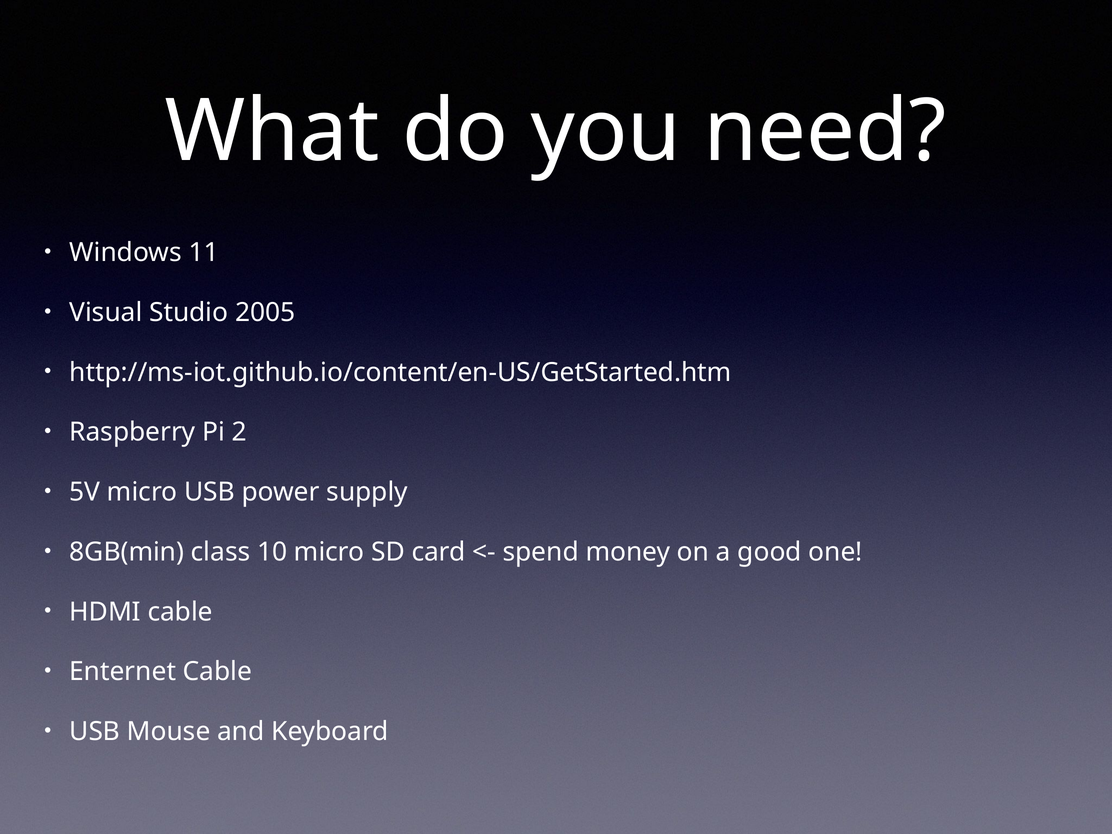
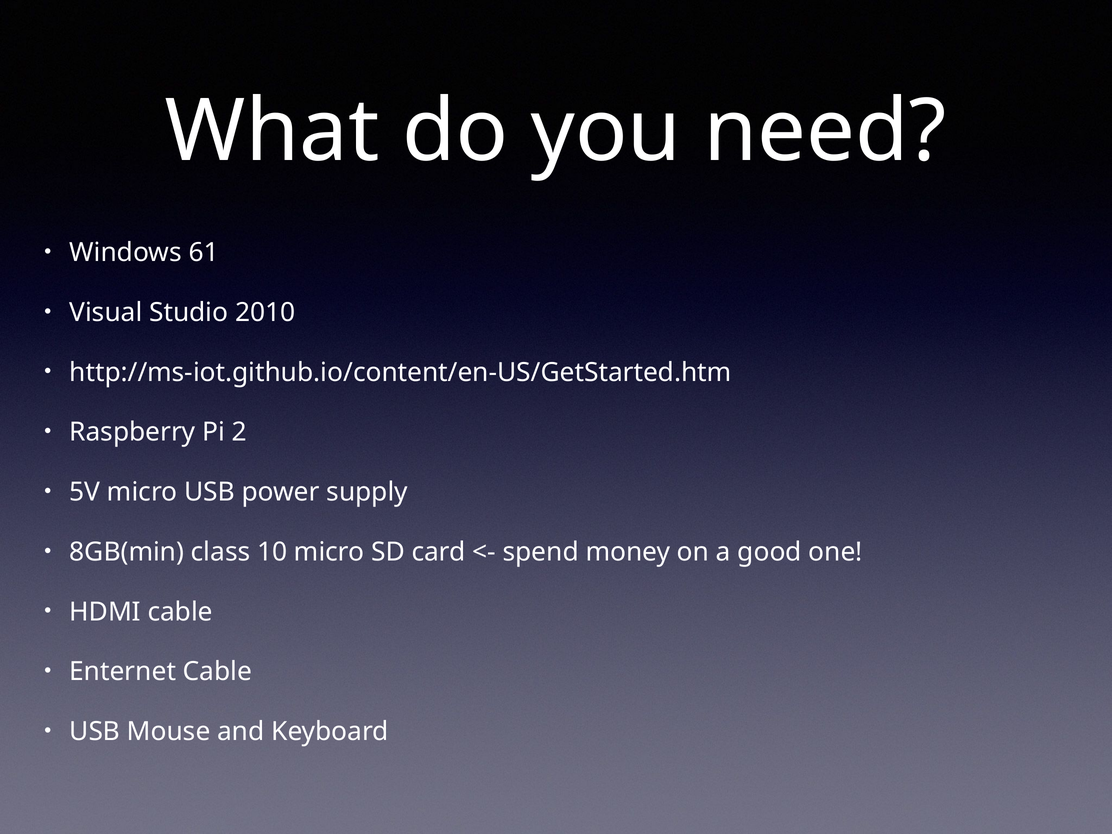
11: 11 -> 61
2005: 2005 -> 2010
